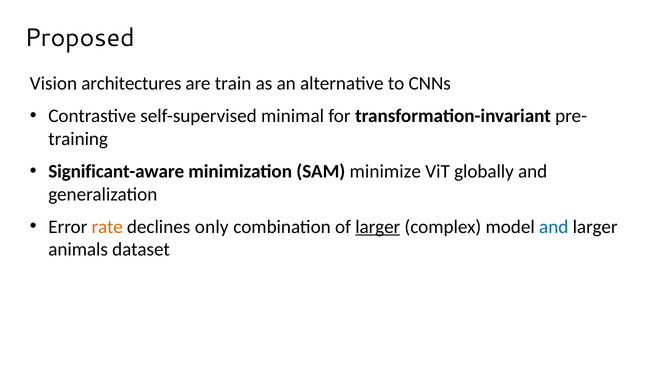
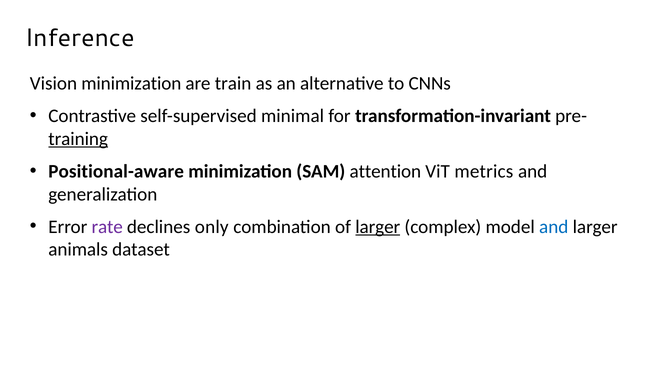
Proposed: Proposed -> Inference
Vision architectures: architectures -> minimization
training underline: none -> present
Significant-aware: Significant-aware -> Positional-aware
minimize: minimize -> attention
globally: globally -> metrics
rate colour: orange -> purple
